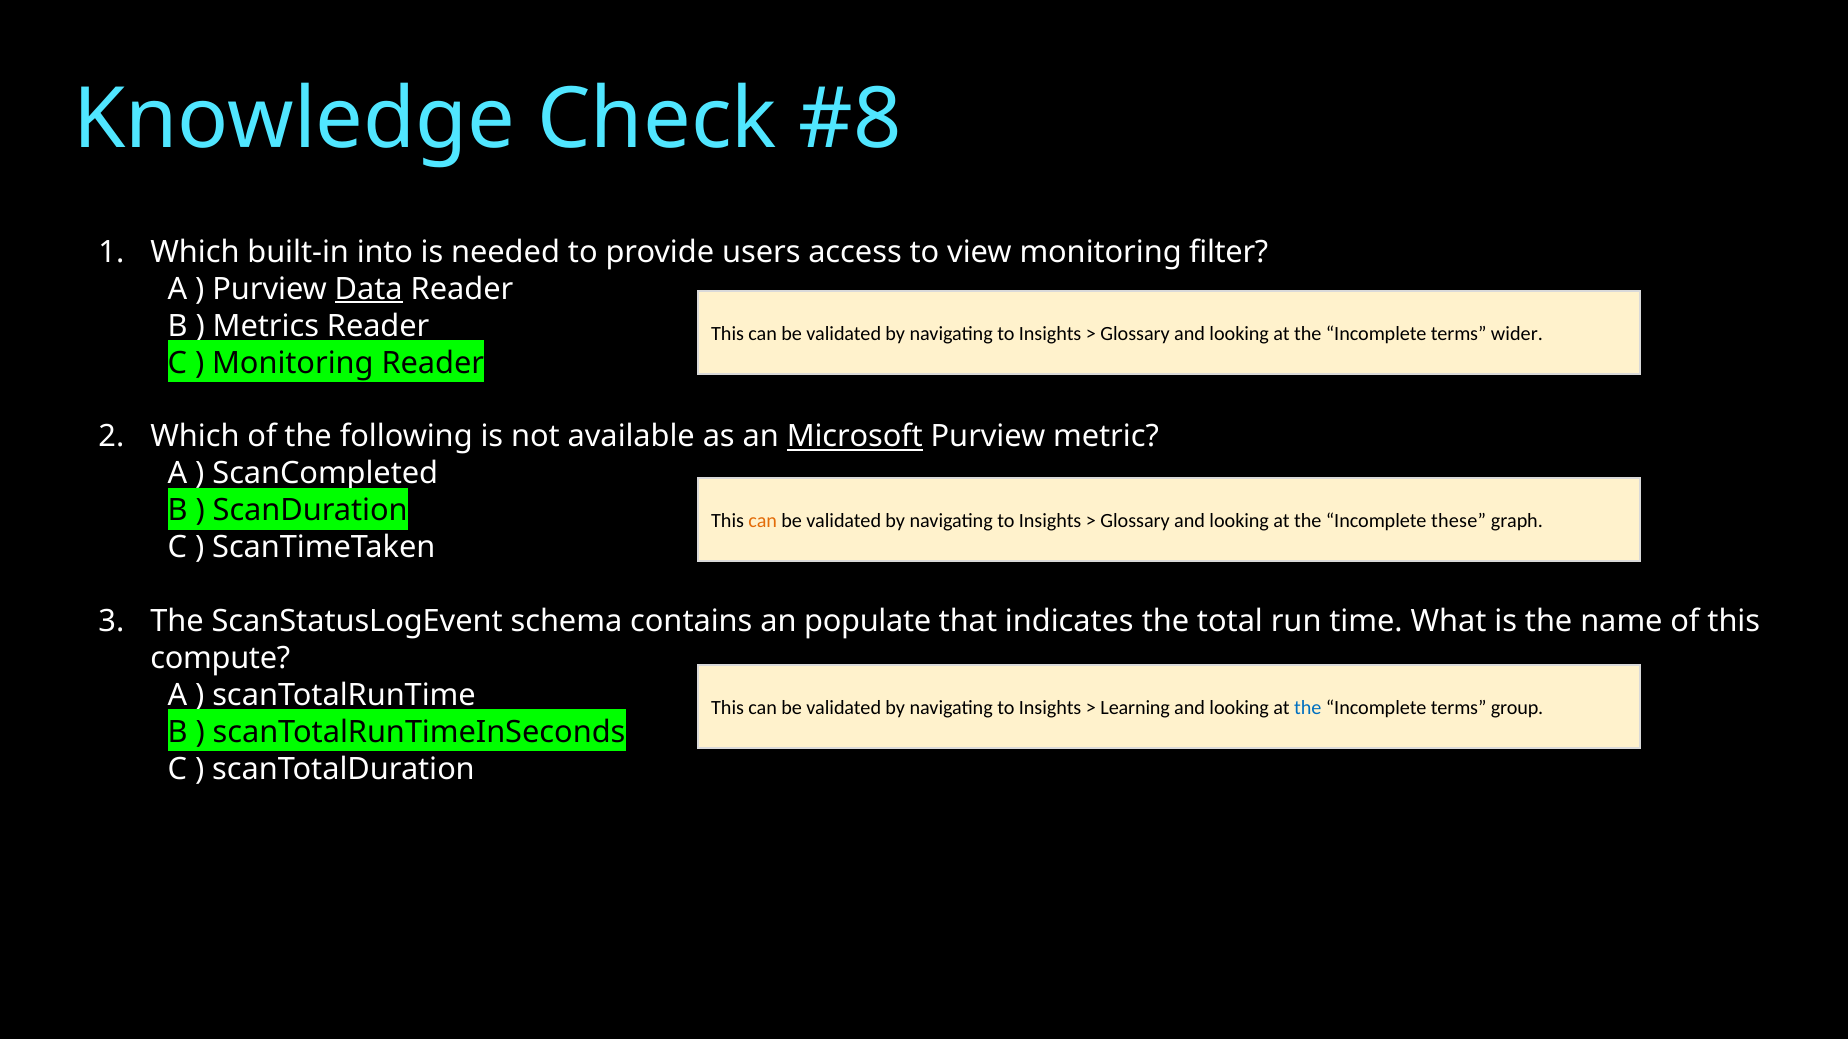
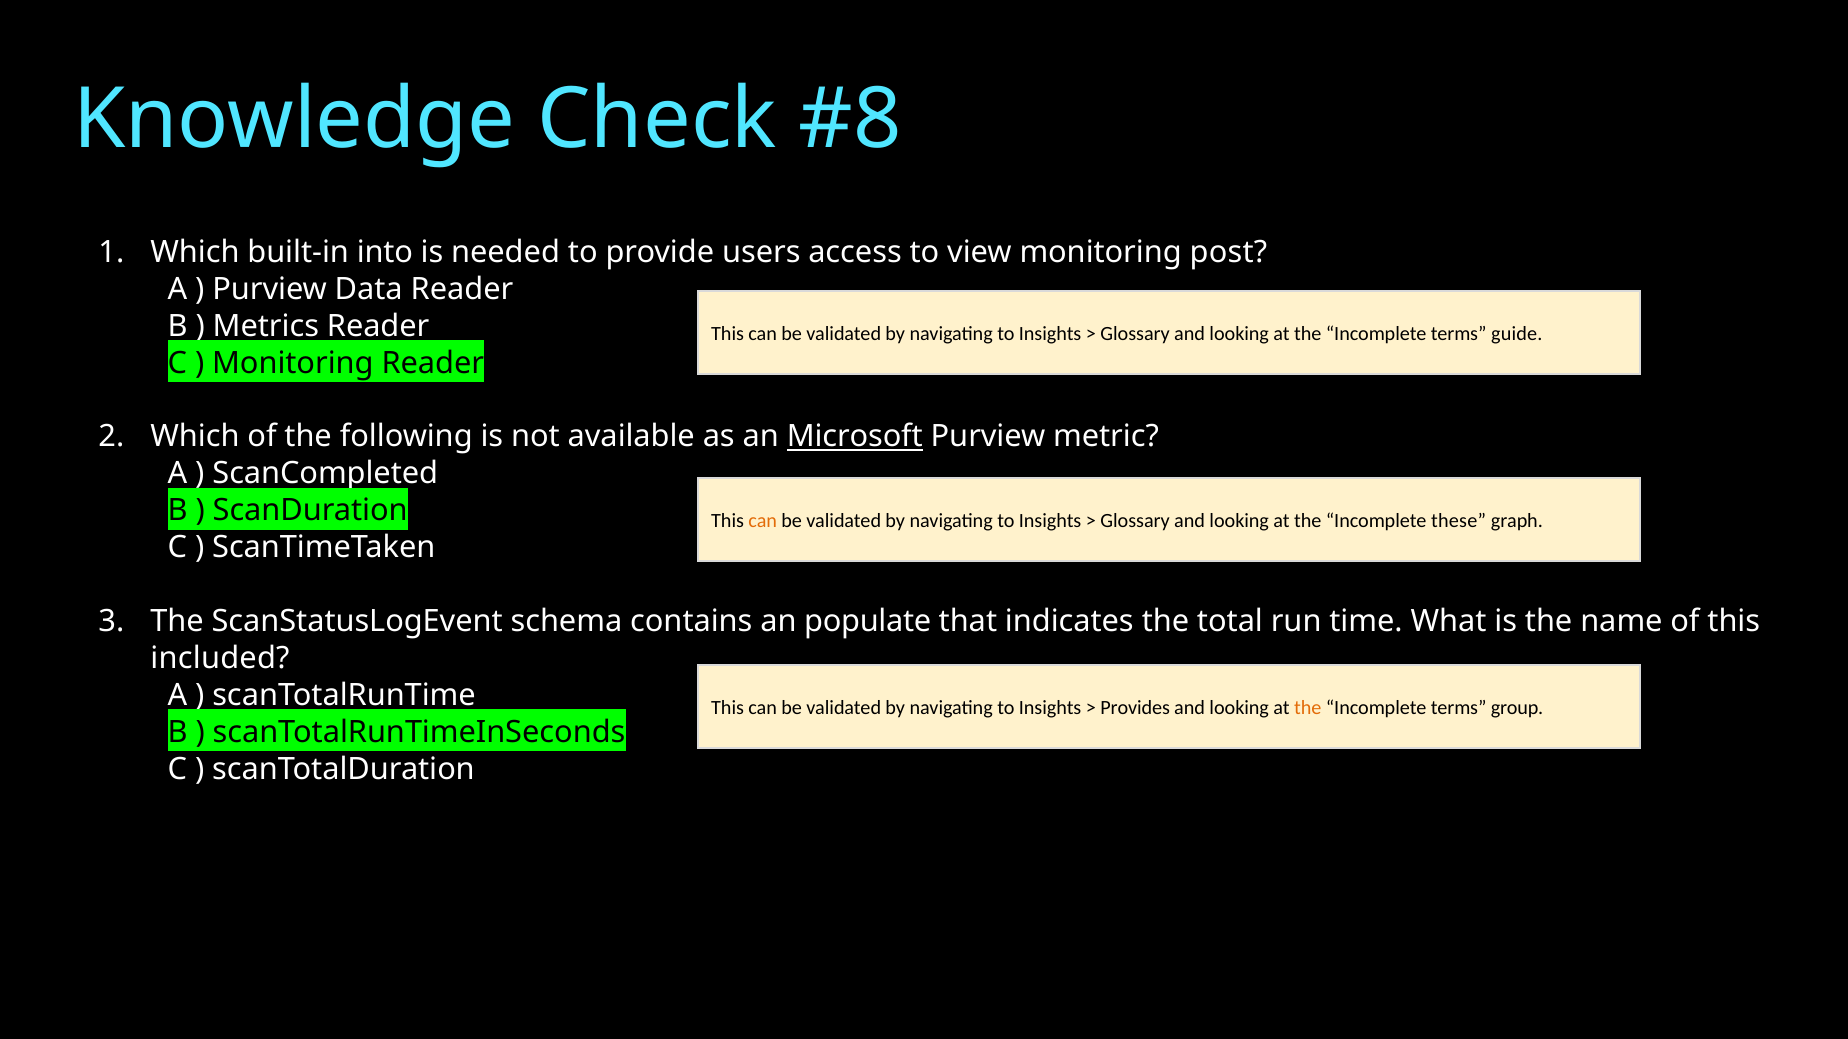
filter: filter -> post
Data underline: present -> none
wider: wider -> guide
compute: compute -> included
Learning: Learning -> Provides
the at (1308, 708) colour: blue -> orange
